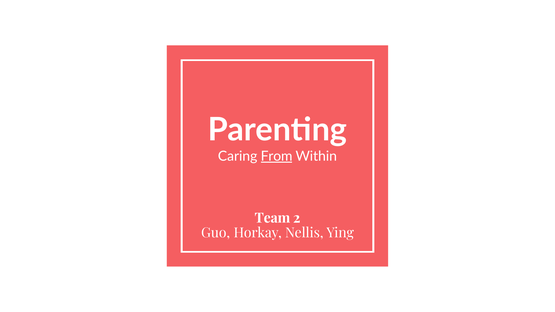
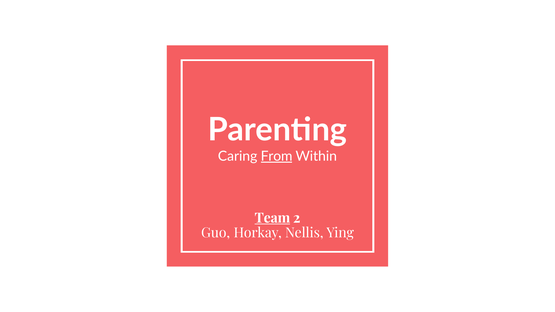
Team underline: none -> present
